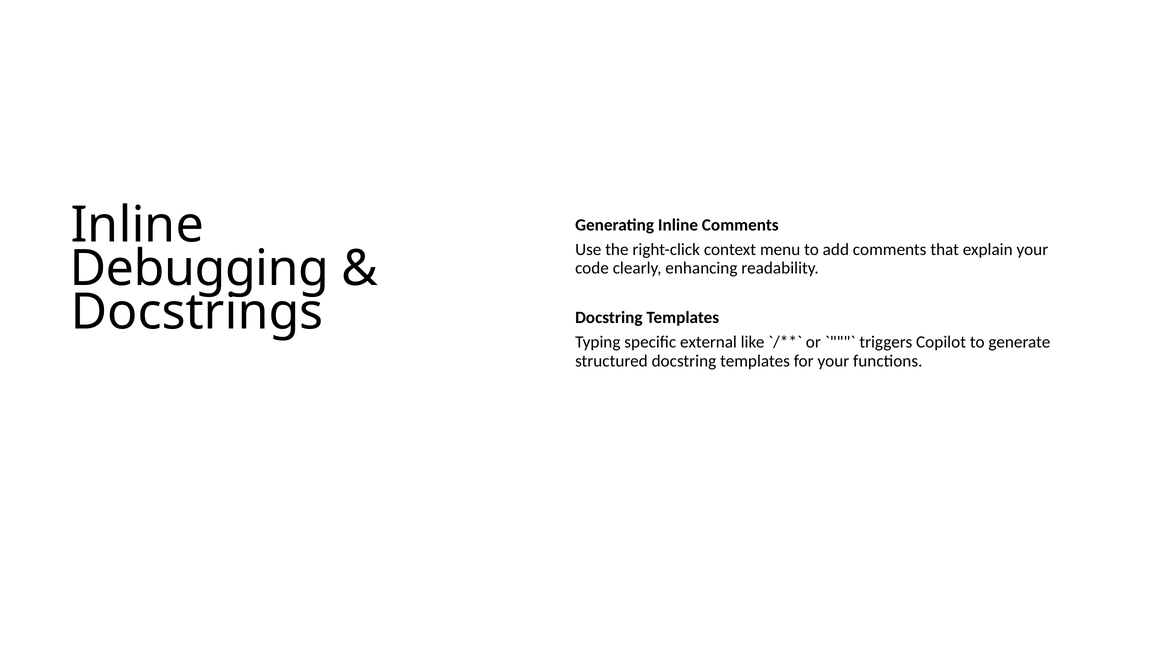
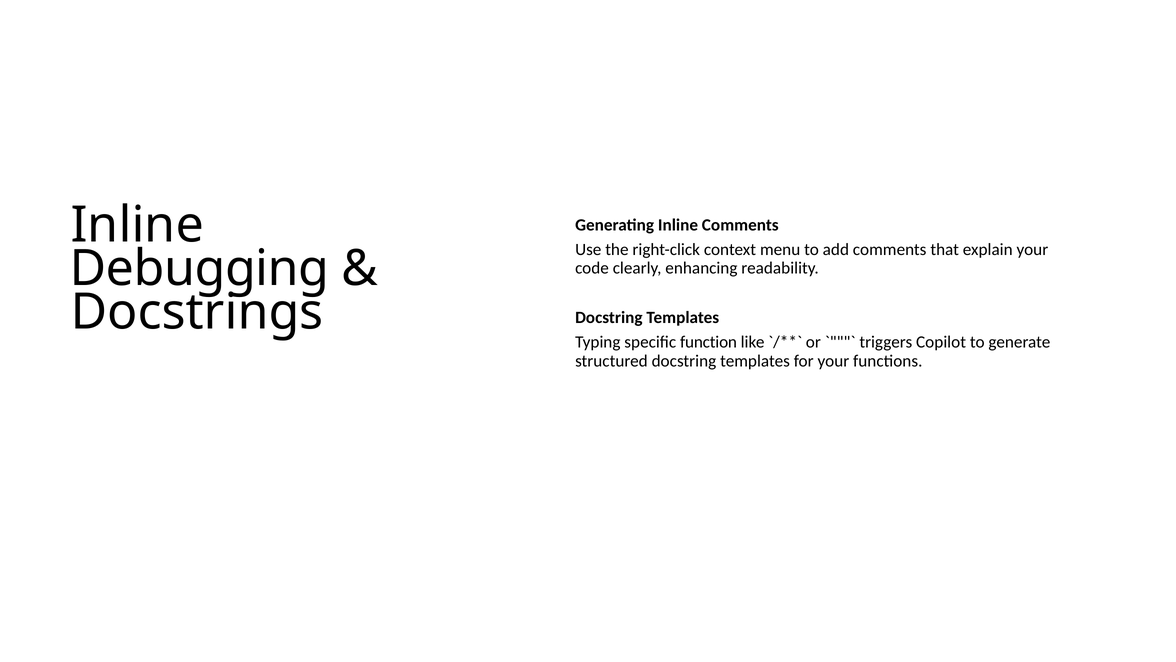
external: external -> function
